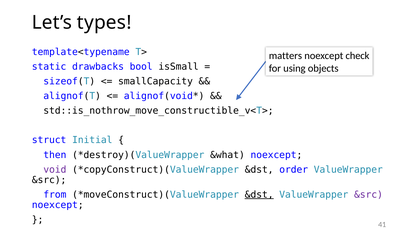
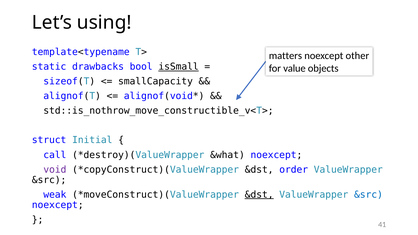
types: types -> using
check: check -> other
isSmall underline: none -> present
using: using -> value
then: then -> call
from: from -> weak
&src at (369, 195) colour: purple -> blue
